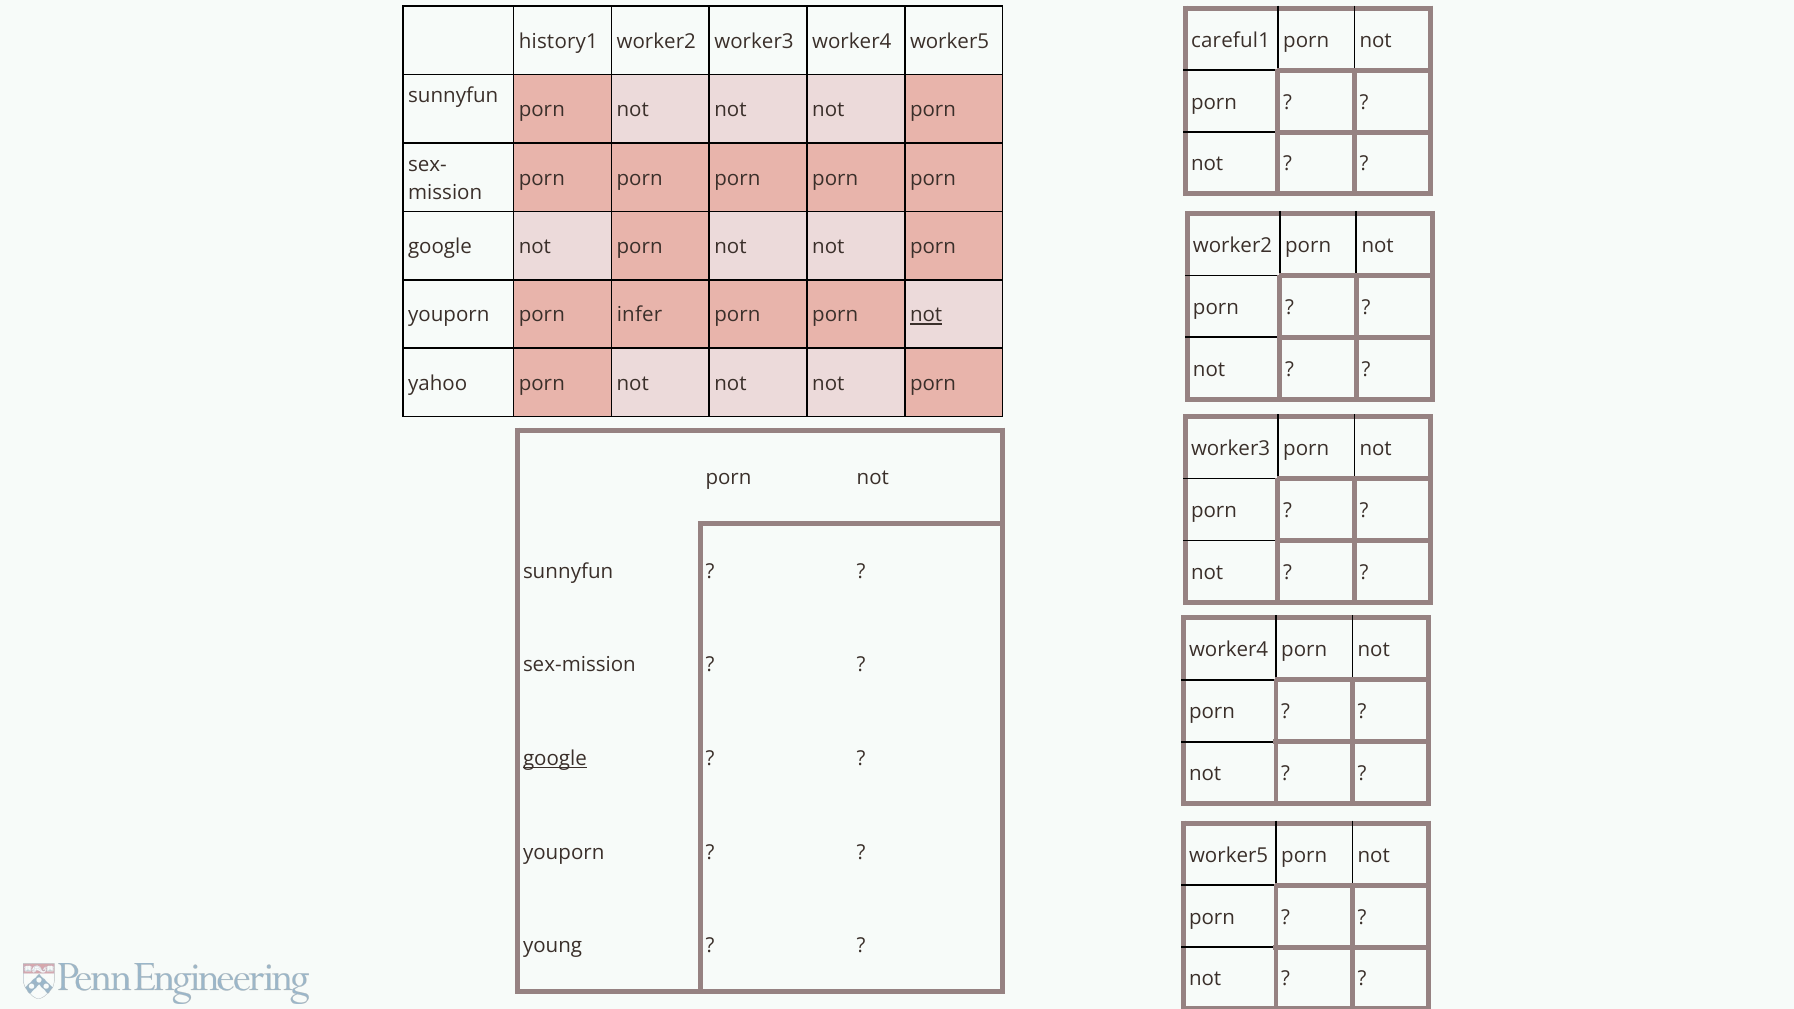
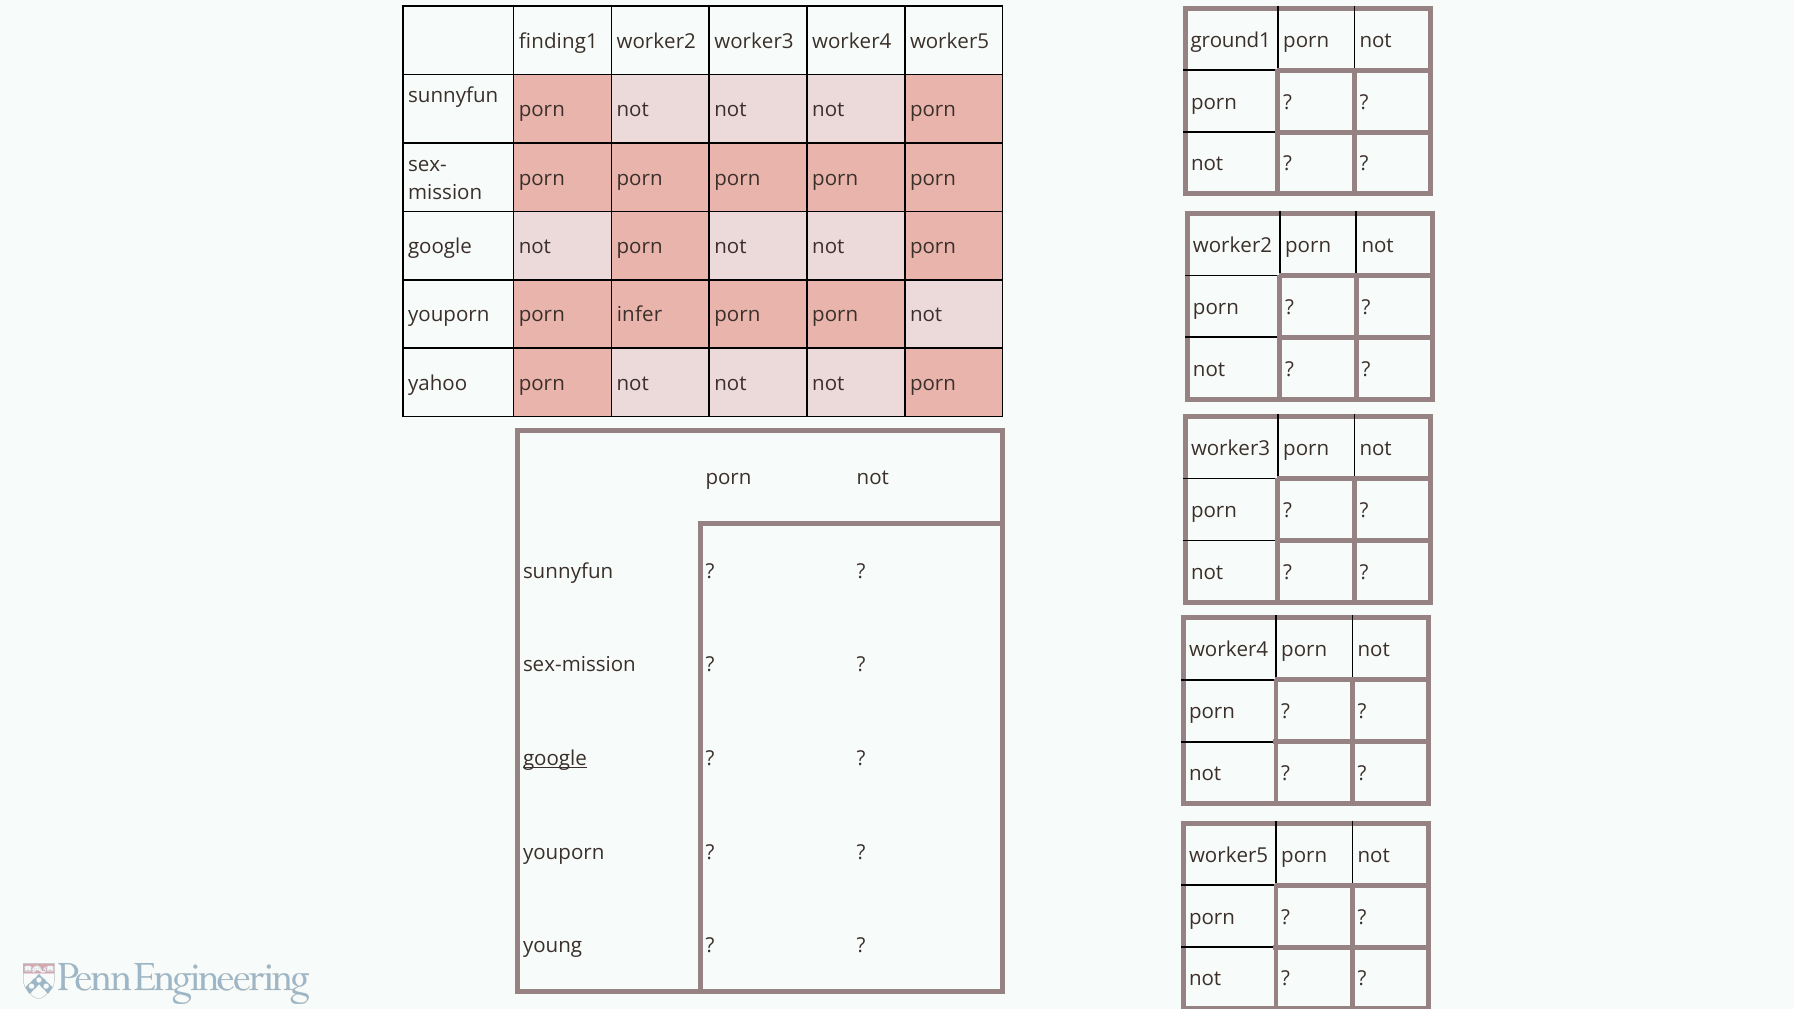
careful1: careful1 -> ground1
history1: history1 -> finding1
not at (926, 315) underline: present -> none
